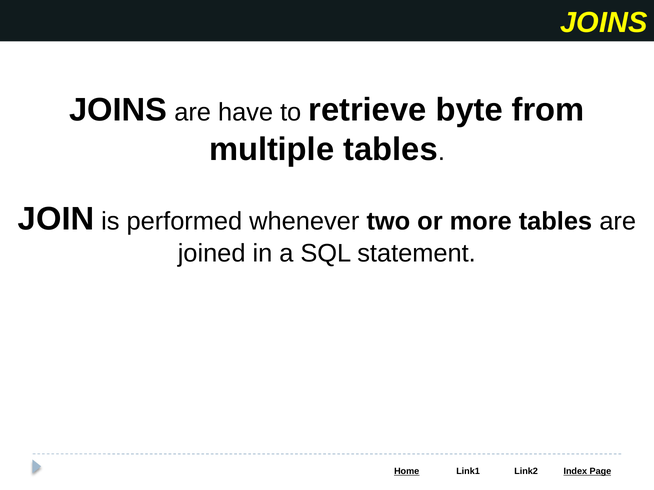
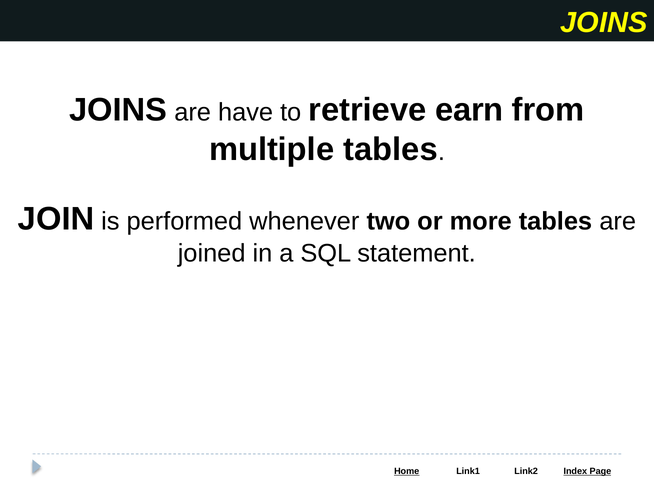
byte: byte -> earn
